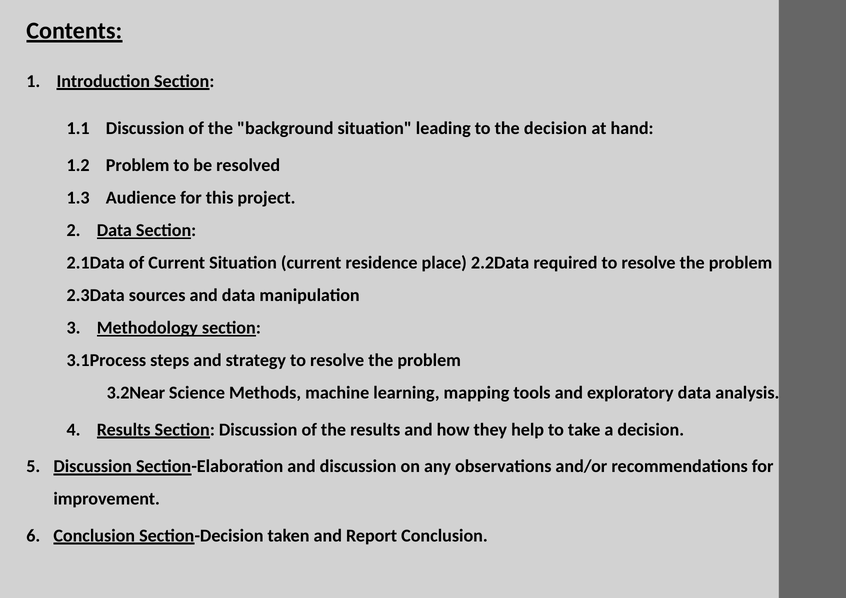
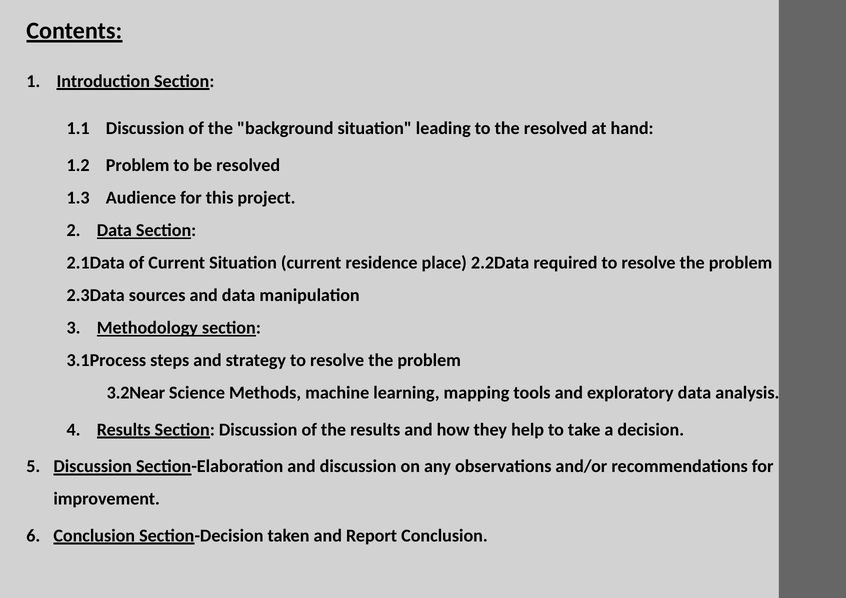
the decision: decision -> resolved
